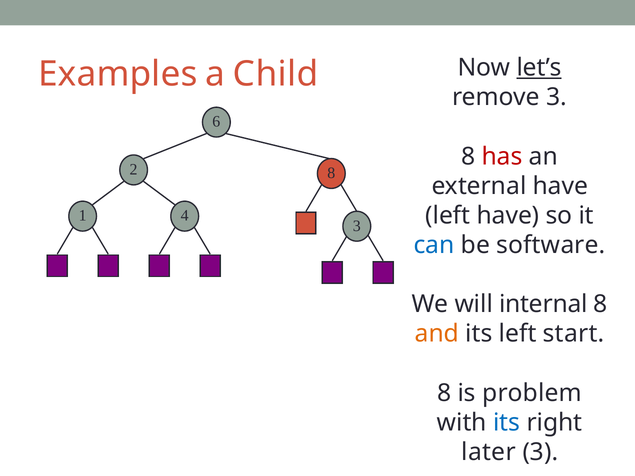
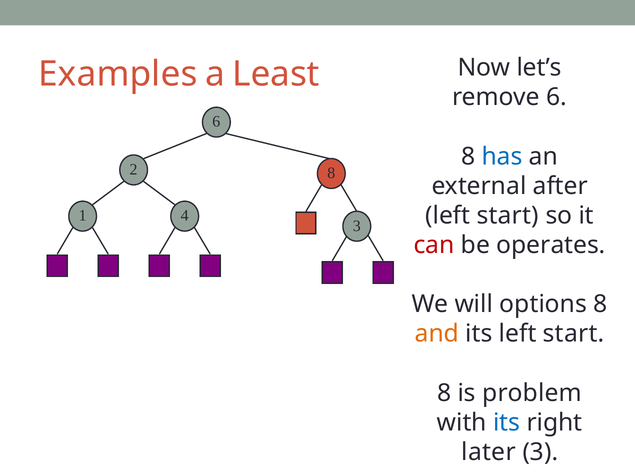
Child: Child -> Least
let’s underline: present -> none
remove 3: 3 -> 6
has colour: red -> blue
external have: have -> after
have at (508, 216): have -> start
can colour: blue -> red
software: software -> operates
internal: internal -> options
